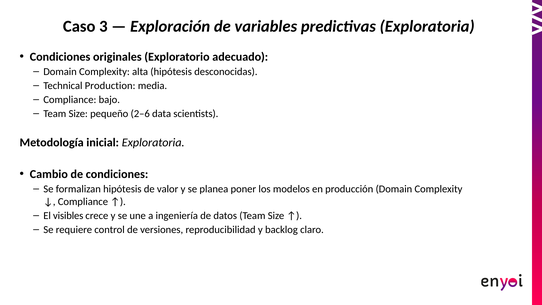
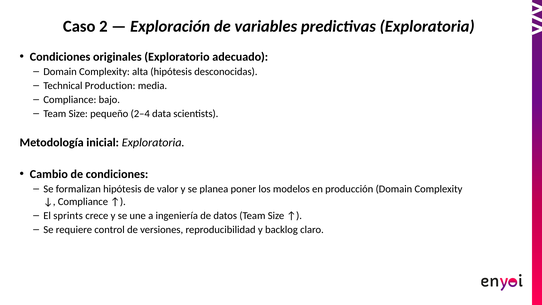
3: 3 -> 2
2–6: 2–6 -> 2–4
visibles: visibles -> sprints
